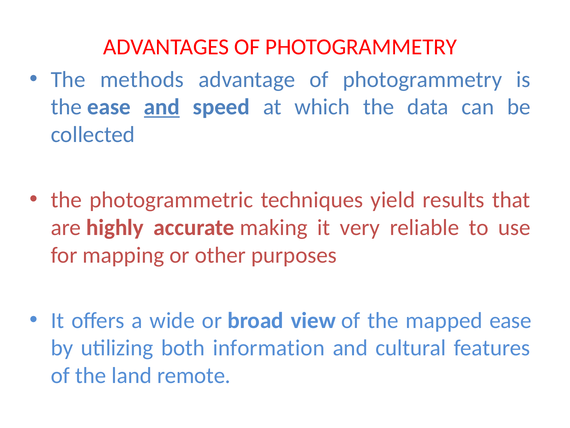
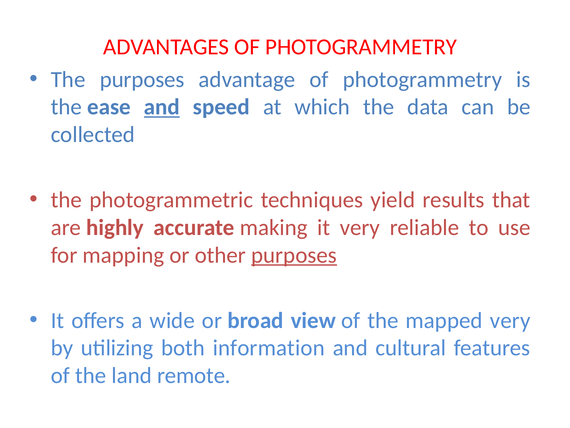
The methods: methods -> purposes
purposes at (294, 255) underline: none -> present
mapped ease: ease -> very
